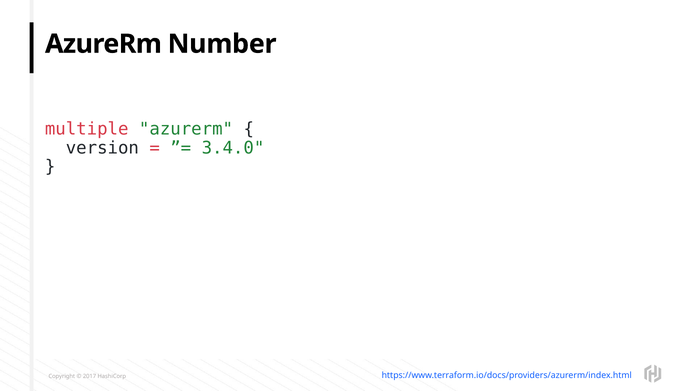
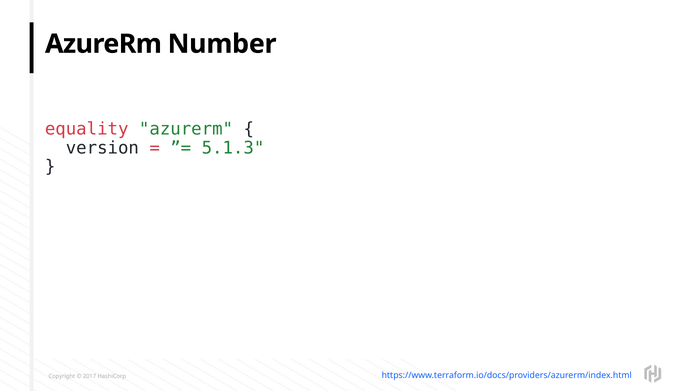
multiple: multiple -> equality
3.4.0: 3.4.0 -> 5.1.3
